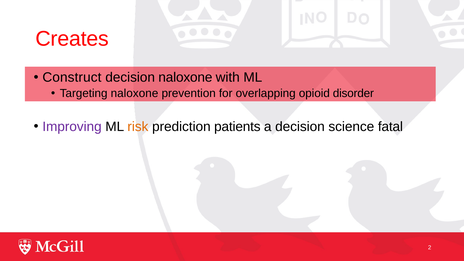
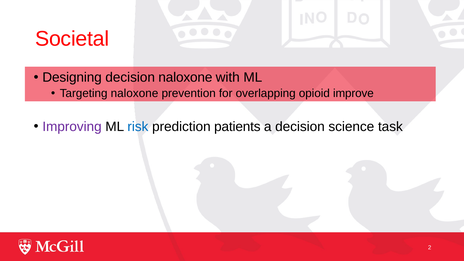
Creates: Creates -> Societal
Construct: Construct -> Designing
disorder: disorder -> improve
risk colour: orange -> blue
fatal: fatal -> task
